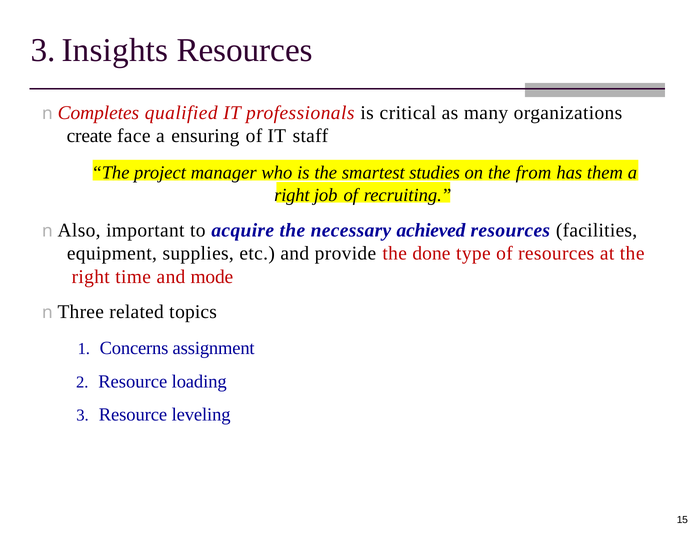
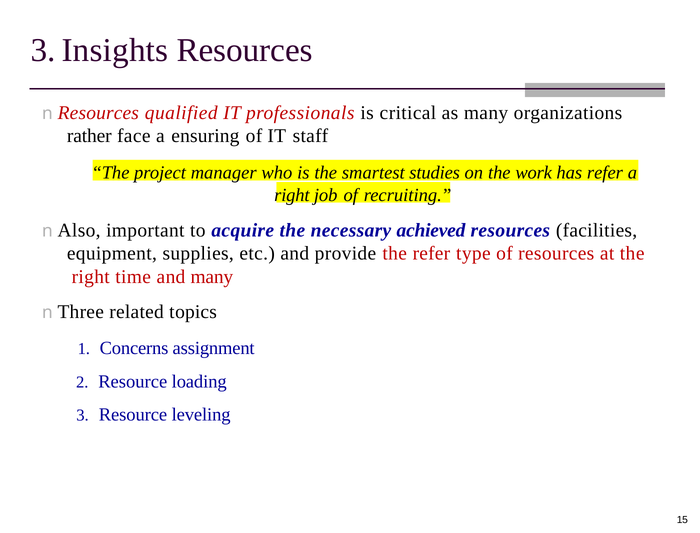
n Completes: Completes -> Resources
create: create -> rather
from: from -> work
has them: them -> refer
the done: done -> refer
and mode: mode -> many
